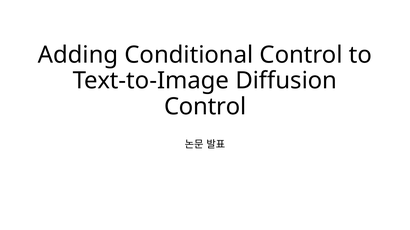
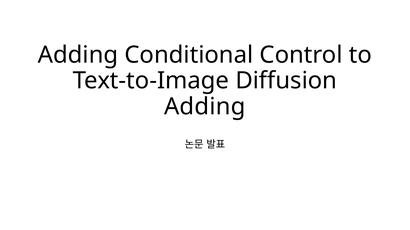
Control at (205, 107): Control -> Adding
